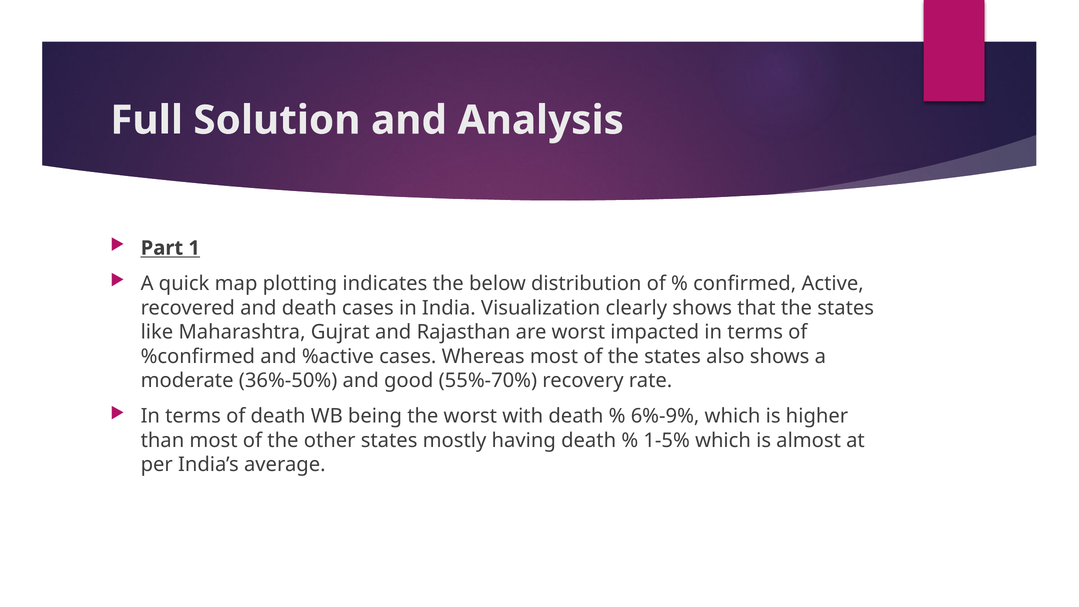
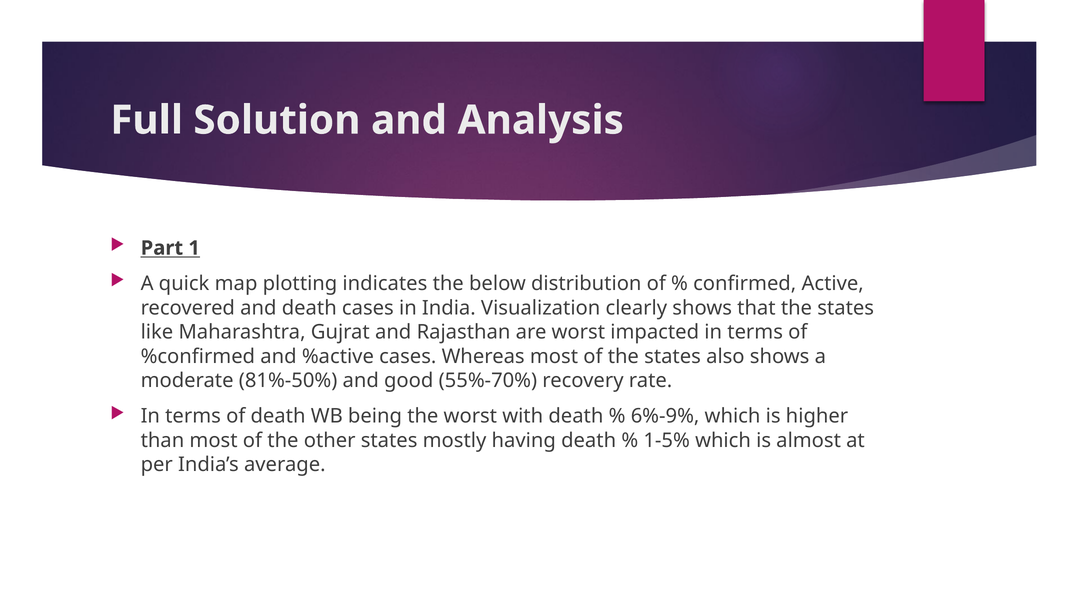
36%-50%: 36%-50% -> 81%-50%
